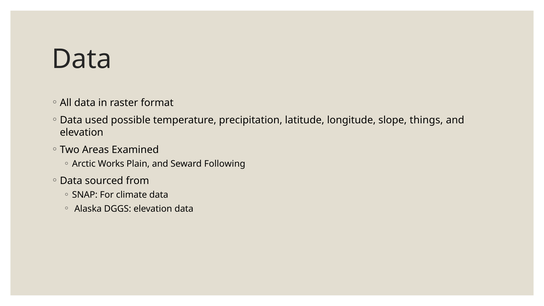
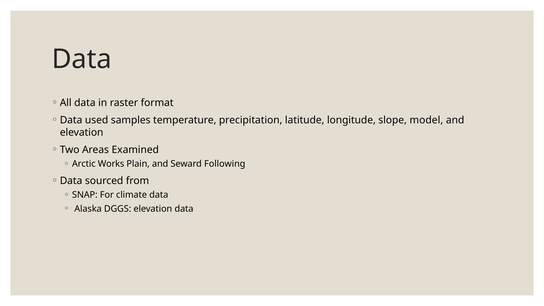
possible: possible -> samples
things: things -> model
